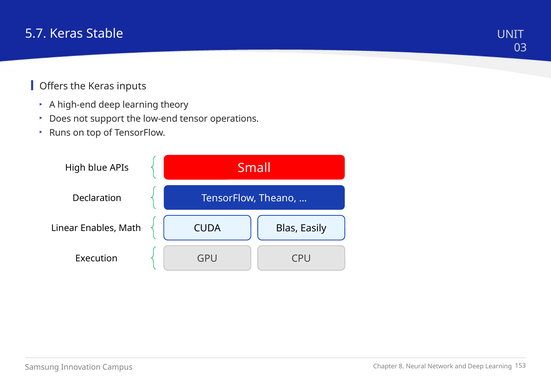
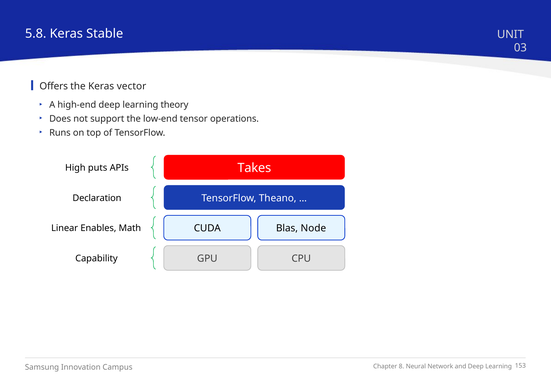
5.7: 5.7 -> 5.8
inputs: inputs -> vector
Small: Small -> Takes
blue: blue -> puts
Easily: Easily -> Node
Execution: Execution -> Capability
